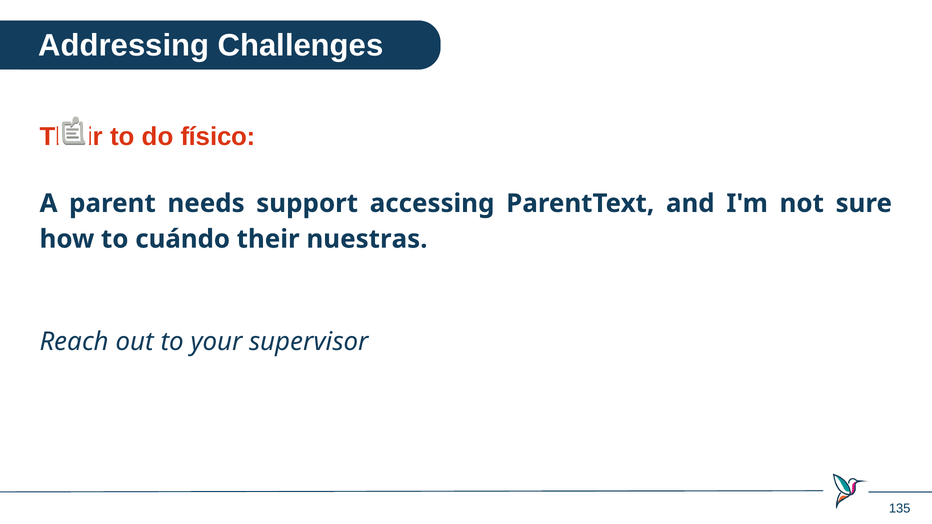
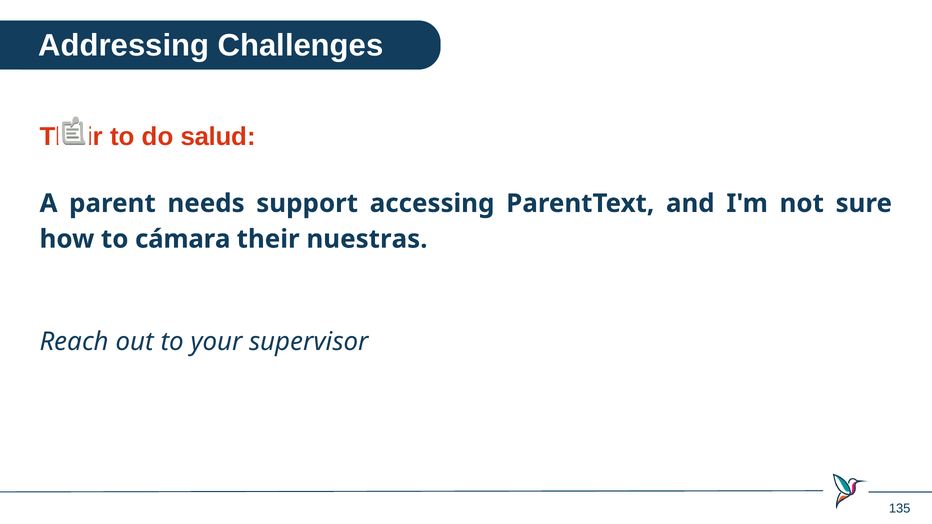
físico: físico -> salud
cuándo: cuándo -> cámara
